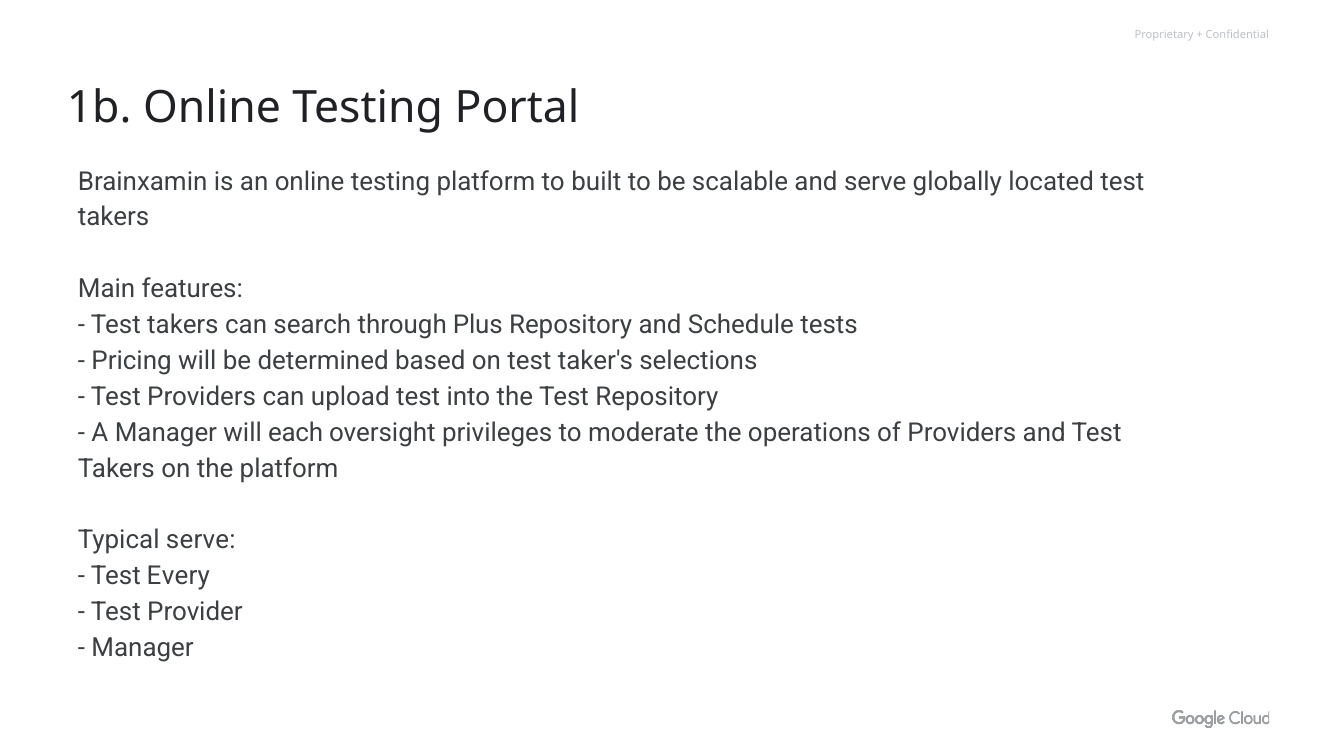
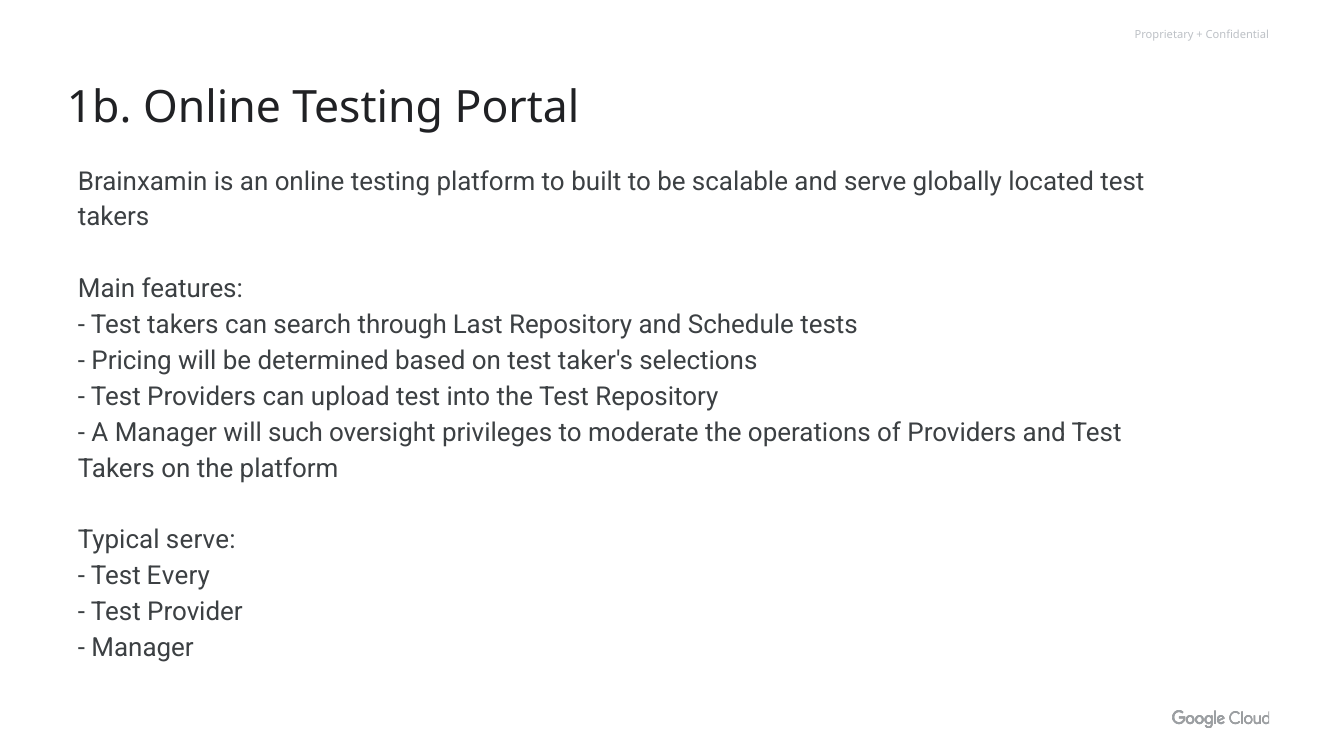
Plus: Plus -> Last
each: each -> such
